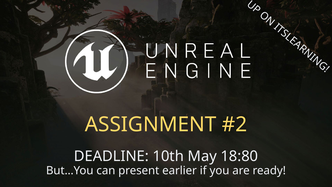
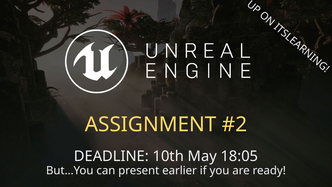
18:80: 18:80 -> 18:05
